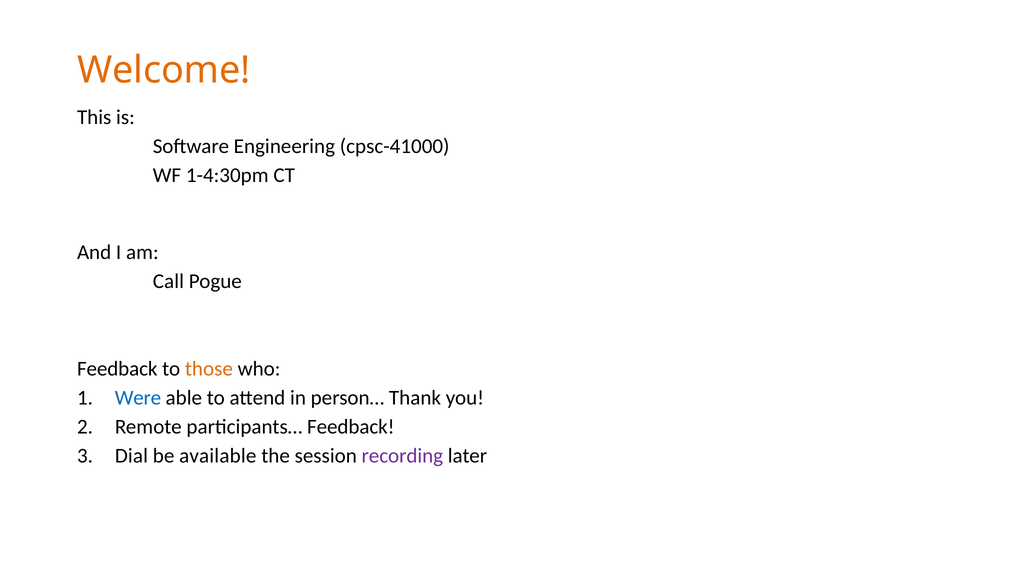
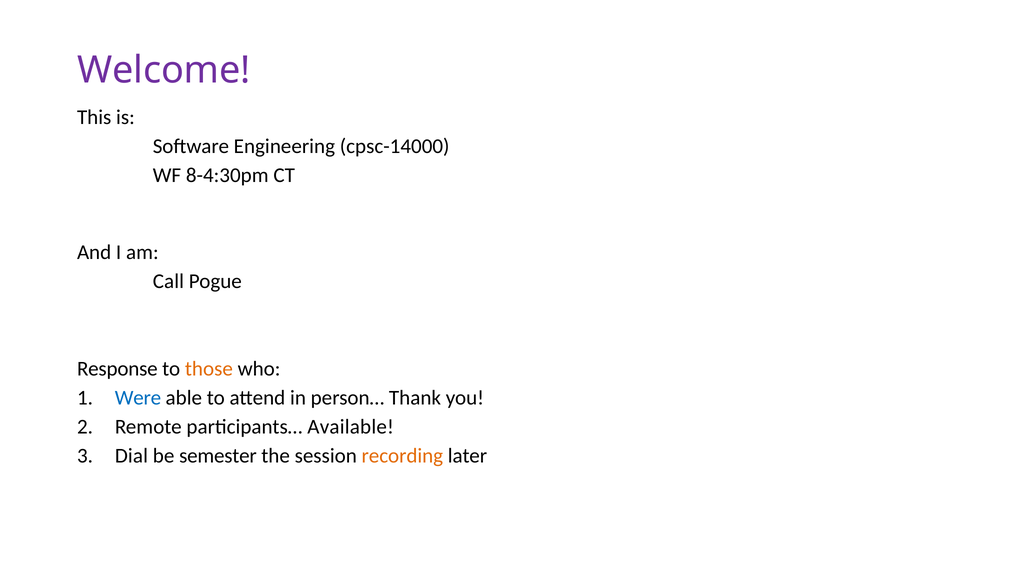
Welcome colour: orange -> purple
cpsc-41000: cpsc-41000 -> cpsc-14000
1-4:30pm: 1-4:30pm -> 8-4:30pm
Feedback at (117, 369): Feedback -> Response
participants… Feedback: Feedback -> Available
available: available -> semester
recording colour: purple -> orange
